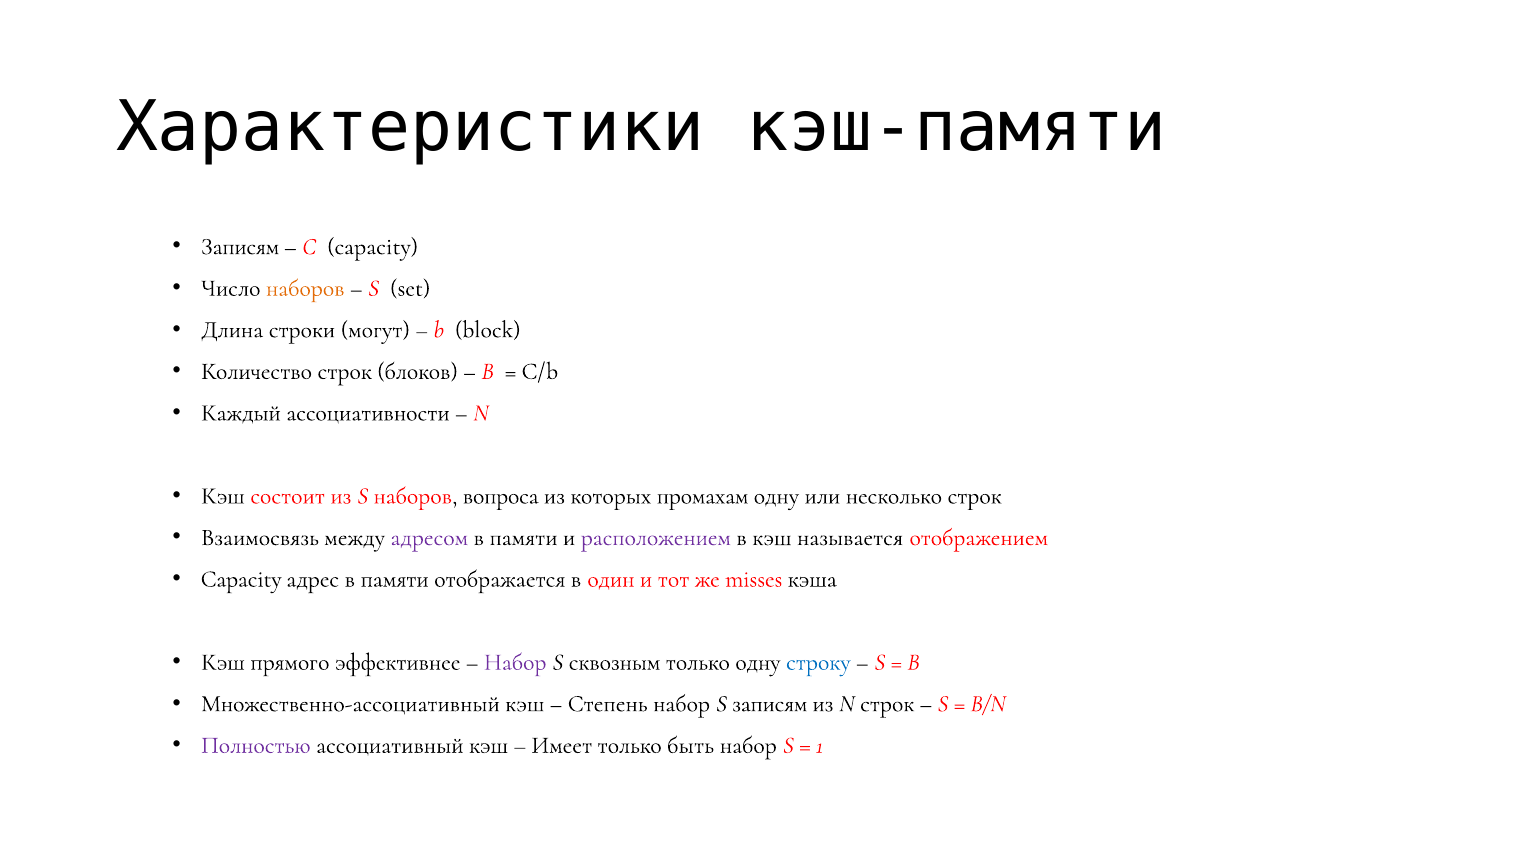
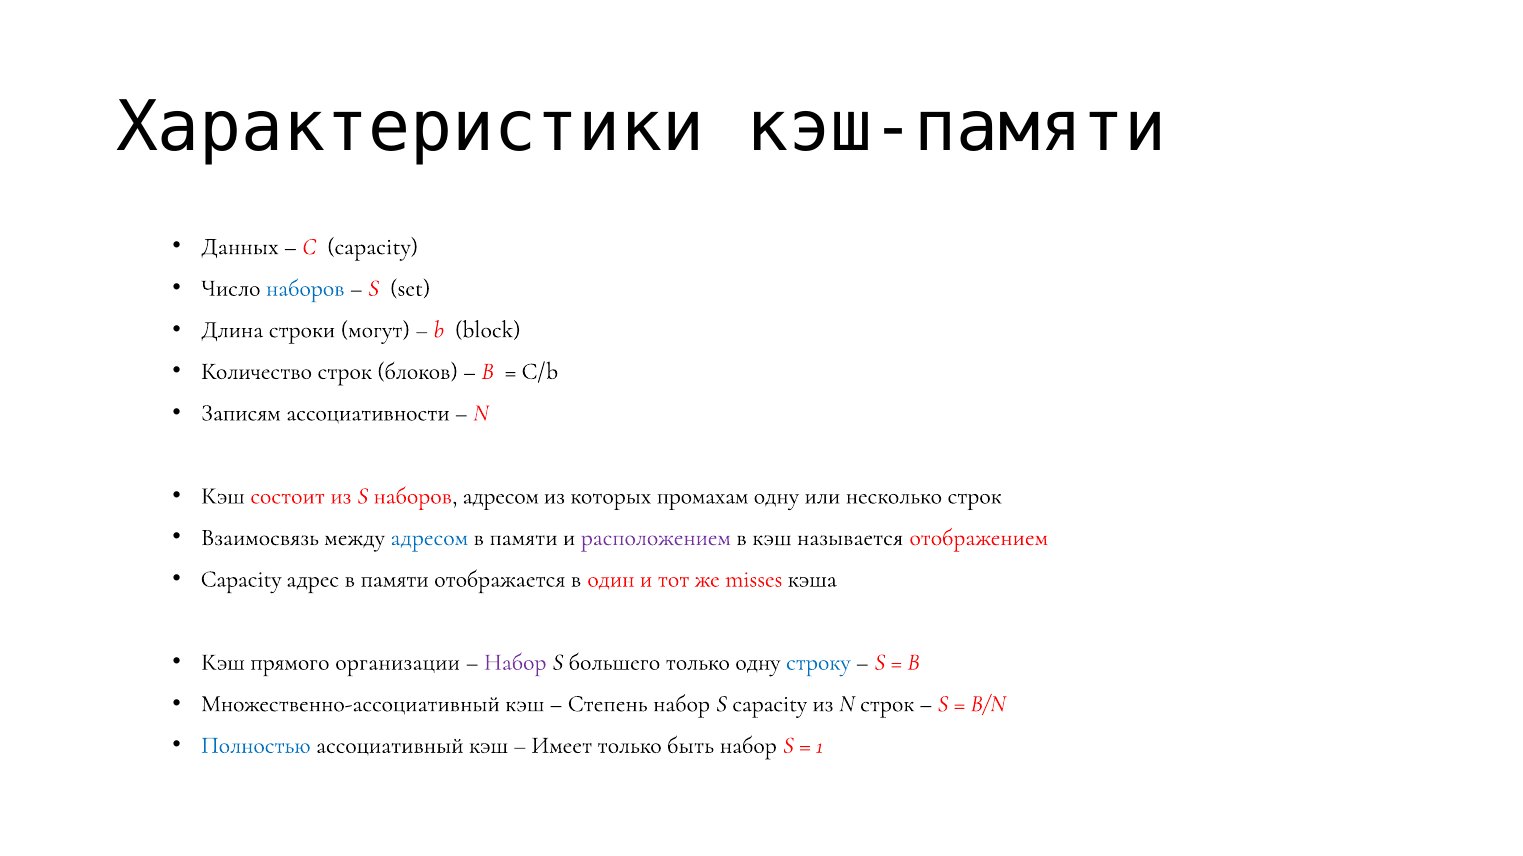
Записям at (240, 246): Записям -> Данных
наборов at (305, 288) colour: orange -> blue
Каждый: Каждый -> Записям
наборов вопроса: вопроса -> адресом
адресом at (429, 538) colour: purple -> blue
эффективнее: эффективнее -> организации
сквозным: сквозным -> большего
S записям: записям -> capacity
Полностью colour: purple -> blue
